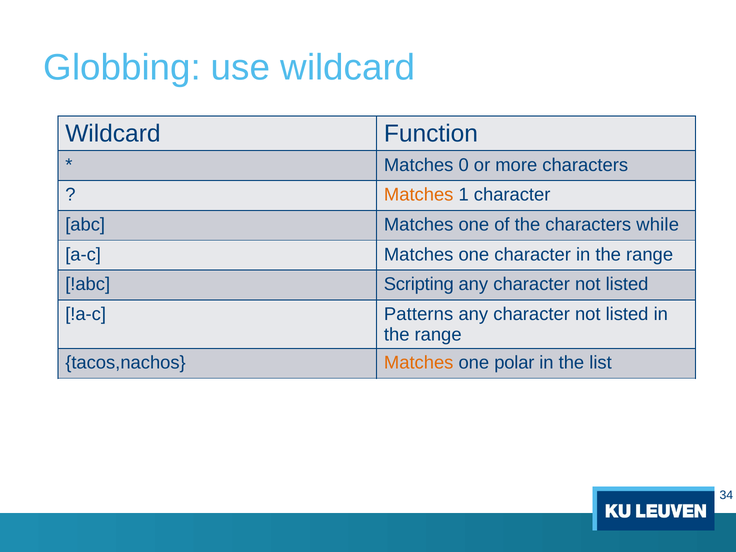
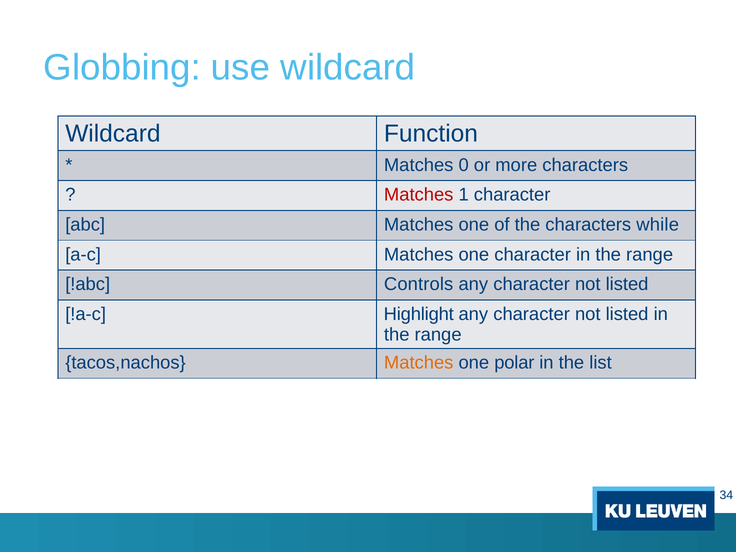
Matches at (419, 195) colour: orange -> red
Scripting: Scripting -> Controls
Patterns: Patterns -> Highlight
